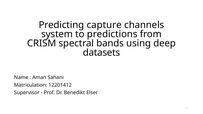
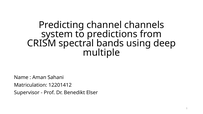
capture: capture -> channel
datasets: datasets -> multiple
